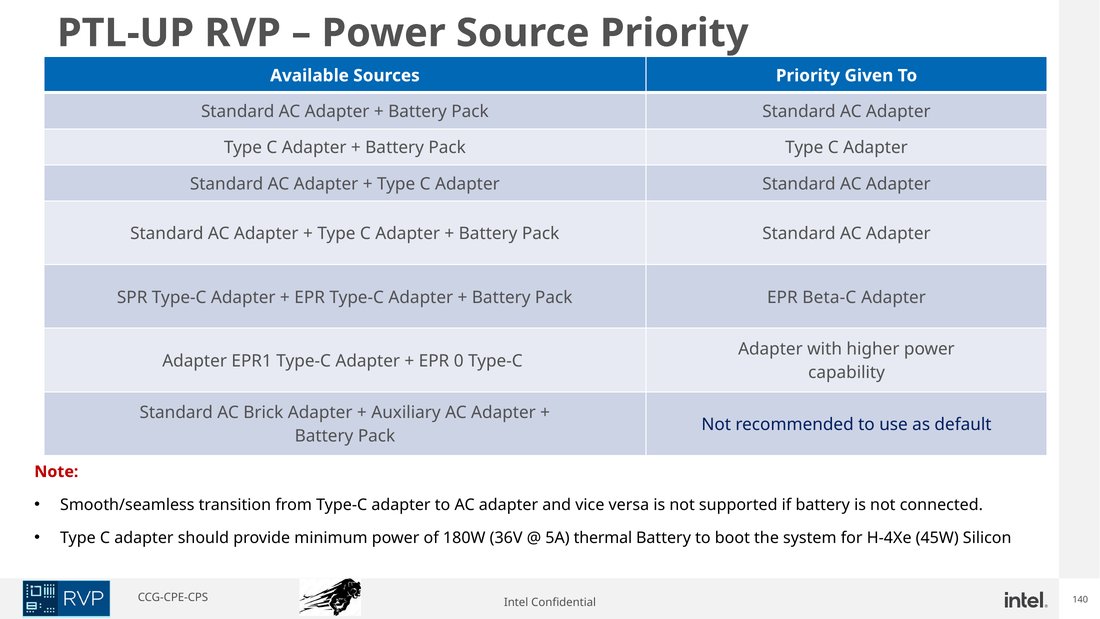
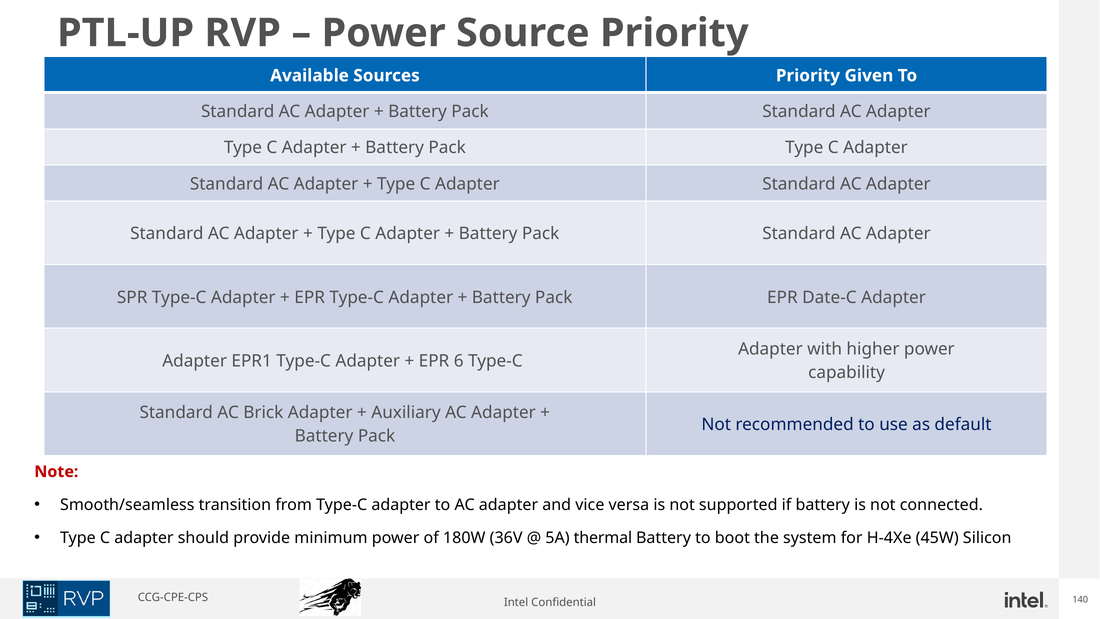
Beta-C: Beta-C -> Date-C
0: 0 -> 6
